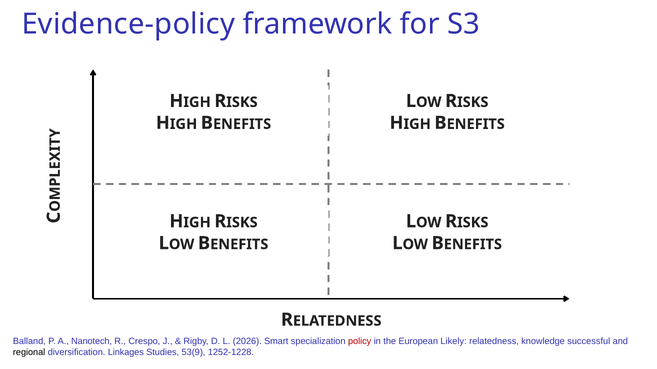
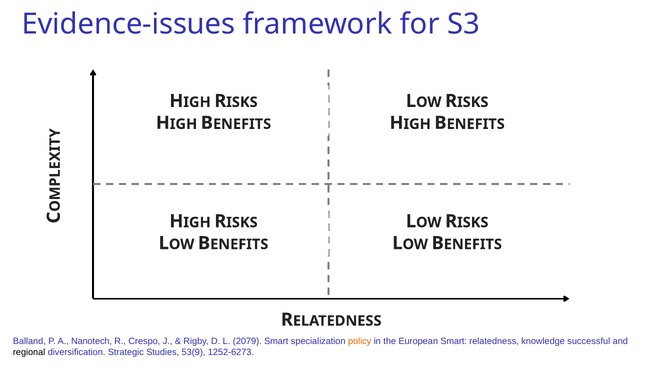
Evidence-policy: Evidence-policy -> Evidence-issues
2026: 2026 -> 2079
policy colour: red -> orange
European Likely: Likely -> Smart
Linkages: Linkages -> Strategic
1252-1228: 1252-1228 -> 1252-6273
